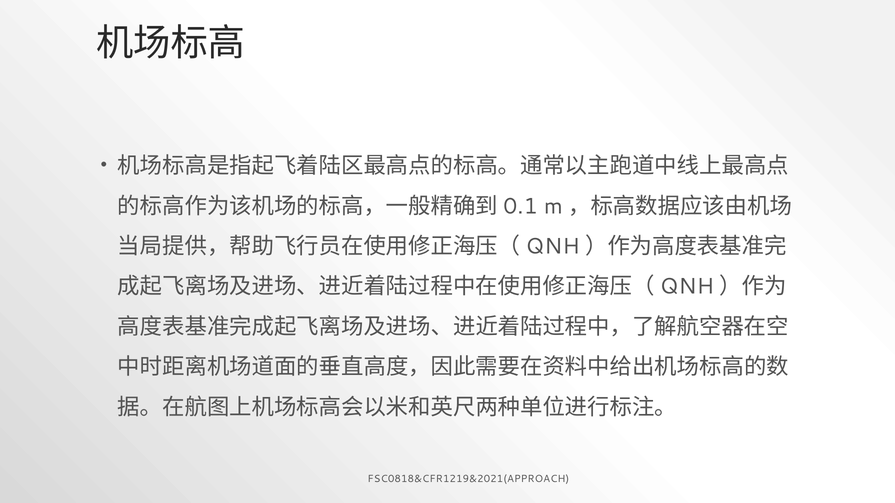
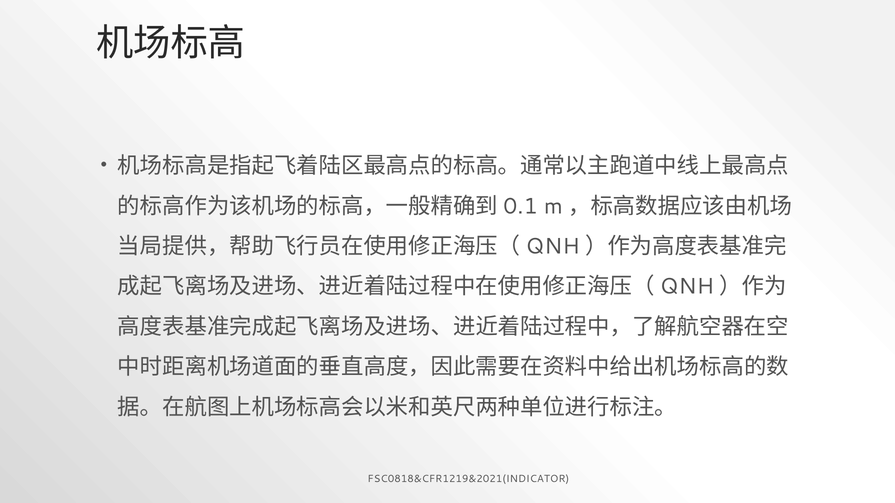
FSC0818&CFR1219&2021(APPROACH: FSC0818&CFR1219&2021(APPROACH -> FSC0818&CFR1219&2021(INDICATOR
